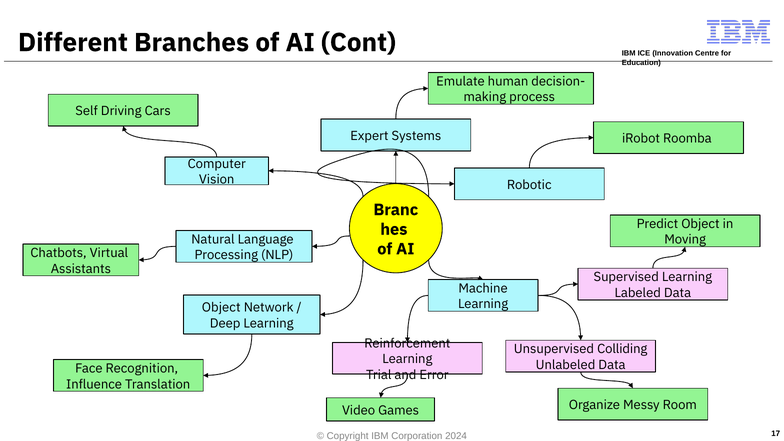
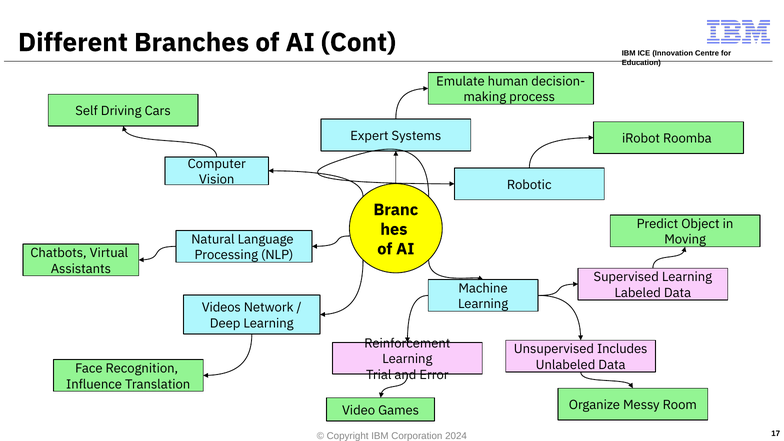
Object at (221, 308): Object -> Videos
Colliding: Colliding -> Includes
